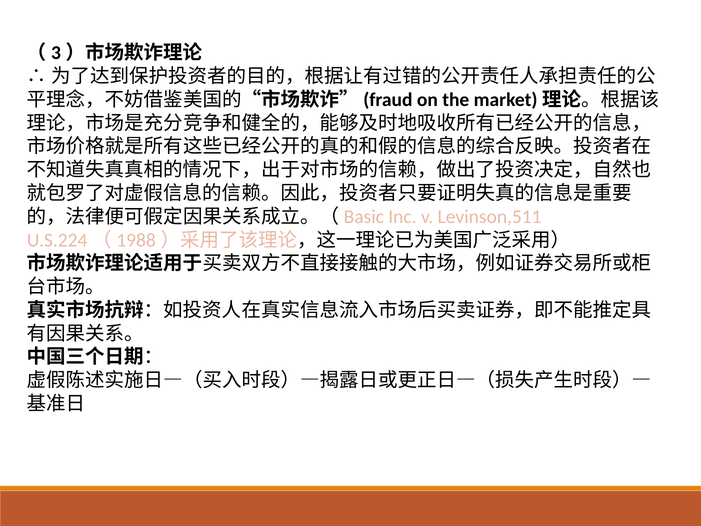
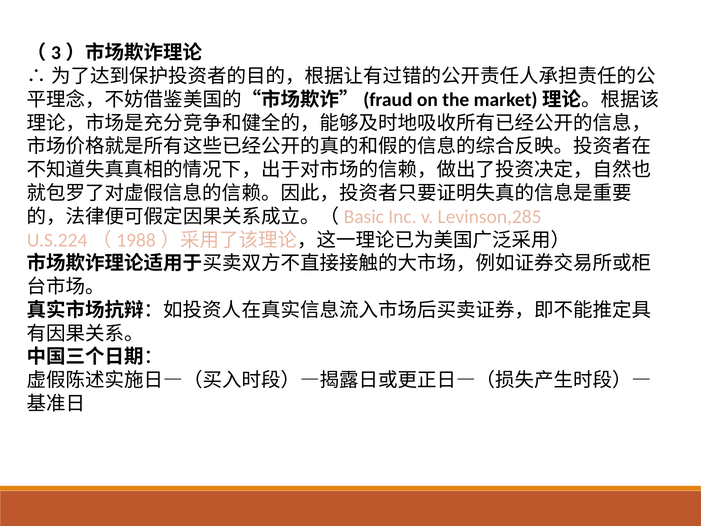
Levinson,511: Levinson,511 -> Levinson,285
